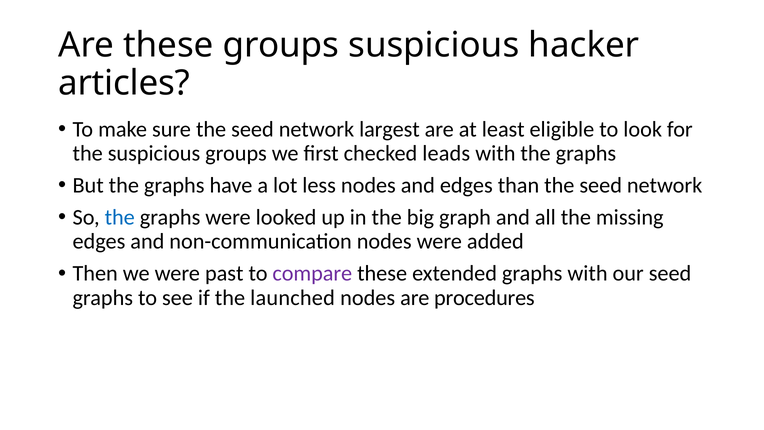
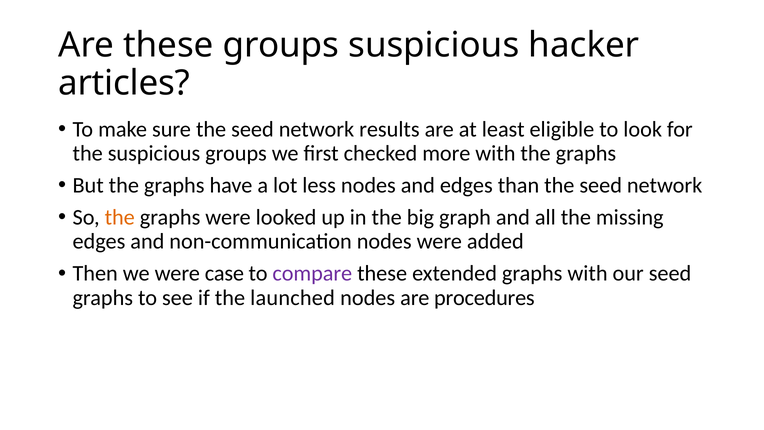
largest: largest -> results
leads: leads -> more
the at (120, 217) colour: blue -> orange
past: past -> case
